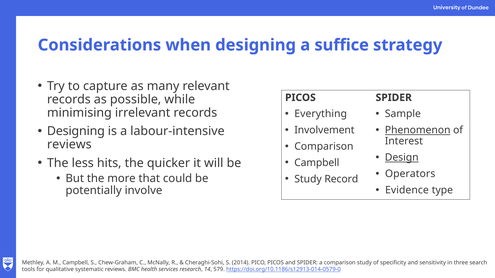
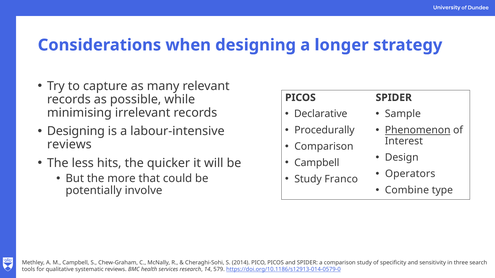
suffice: suffice -> longer
Everything: Everything -> Declarative
Involvement: Involvement -> Procedurally
Design underline: present -> none
Record: Record -> Franco
Evidence: Evidence -> Combine
